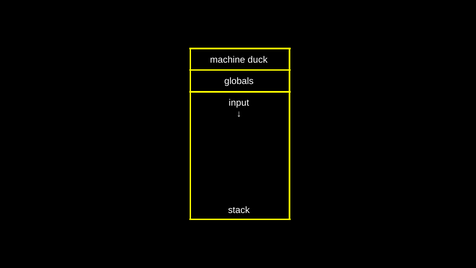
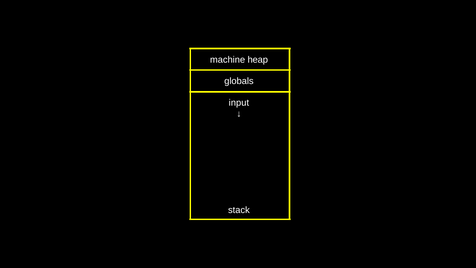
duck: duck -> heap
